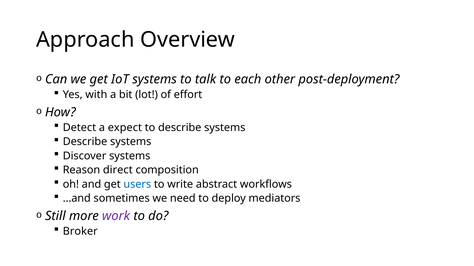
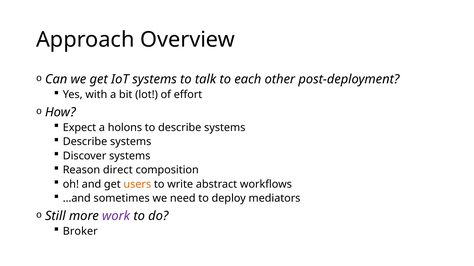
Detect: Detect -> Expect
expect: expect -> holons
users colour: blue -> orange
